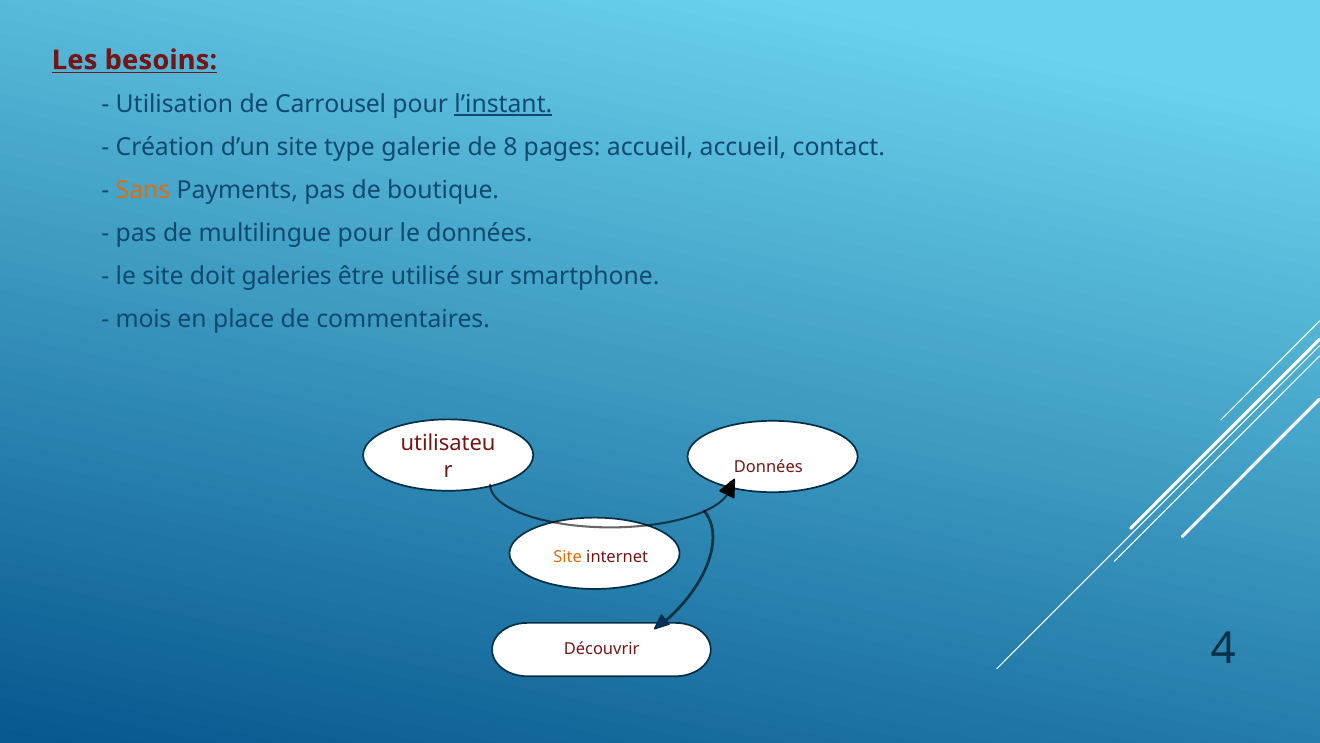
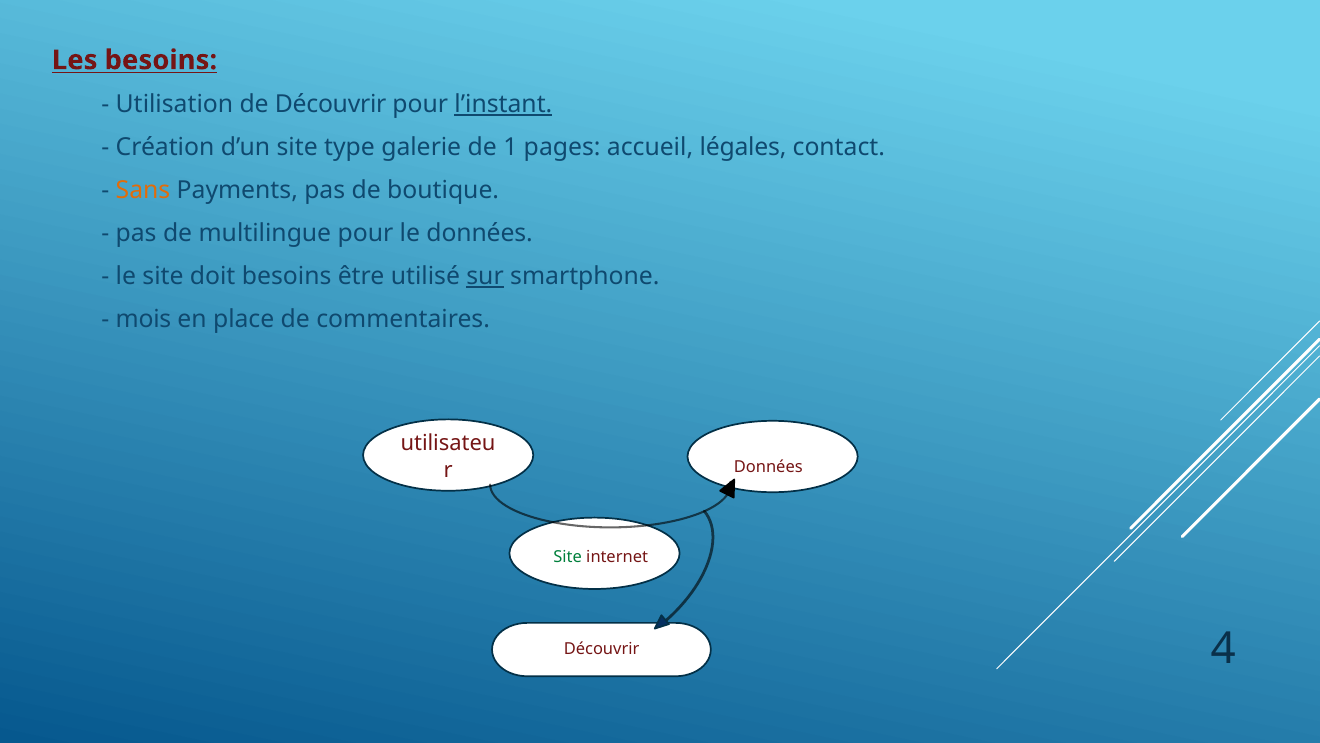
de Carrousel: Carrousel -> Découvrir
8: 8 -> 1
accueil accueil: accueil -> légales
doit galeries: galeries -> besoins
sur underline: none -> present
Site at (568, 557) colour: orange -> green
